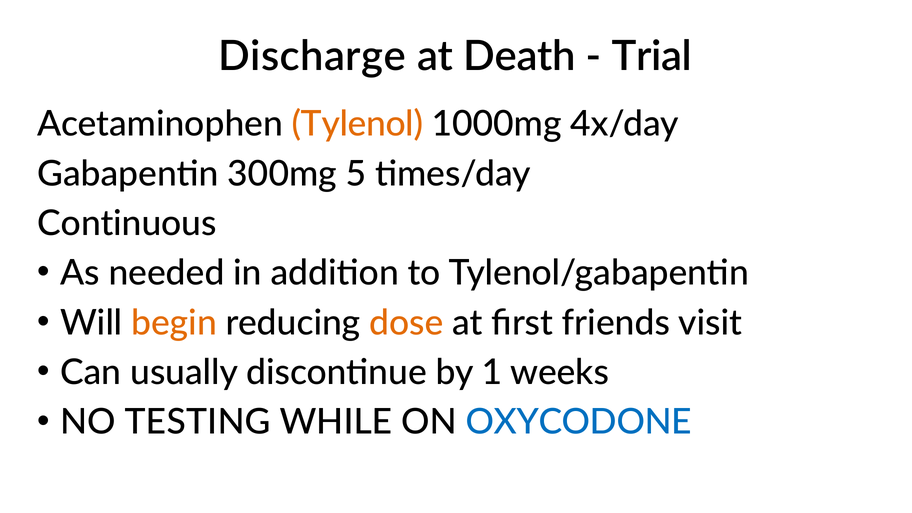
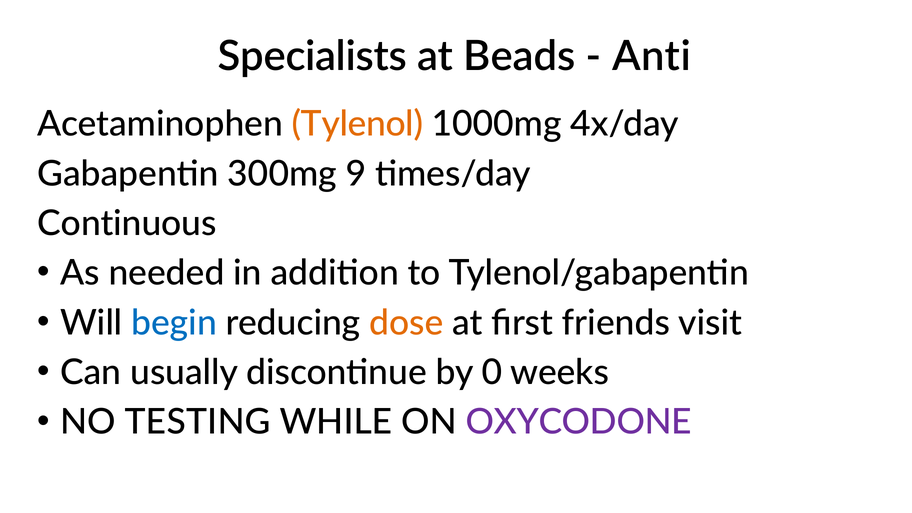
Discharge: Discharge -> Specialists
Death: Death -> Beads
Trial: Trial -> Anti
5: 5 -> 9
begin colour: orange -> blue
1: 1 -> 0
OXYCODONE colour: blue -> purple
